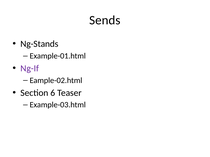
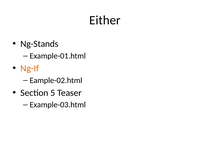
Sends: Sends -> Either
Ng-If colour: purple -> orange
6: 6 -> 5
